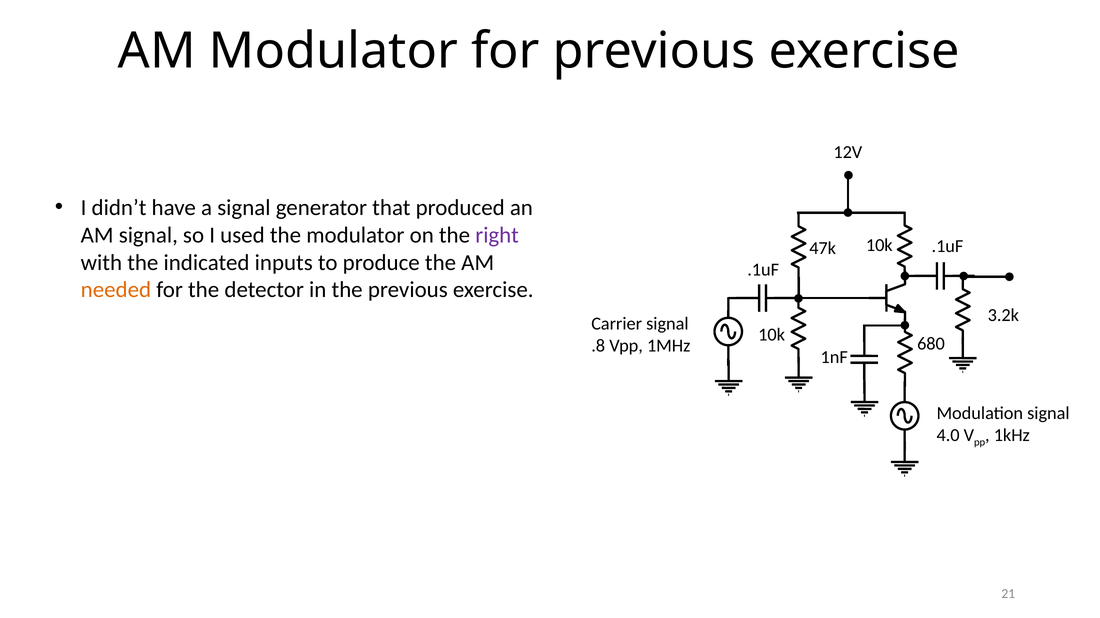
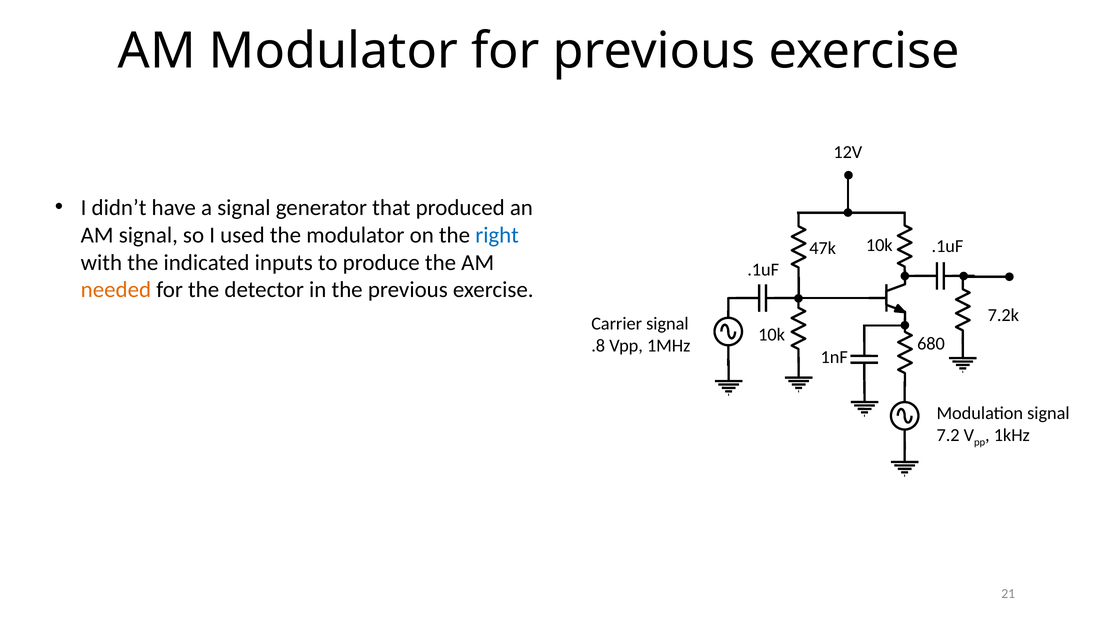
right colour: purple -> blue
3.2k: 3.2k -> 7.2k
4.0: 4.0 -> 7.2
